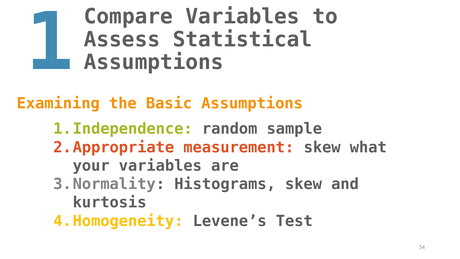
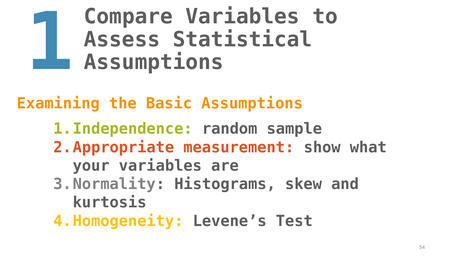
measurement skew: skew -> show
